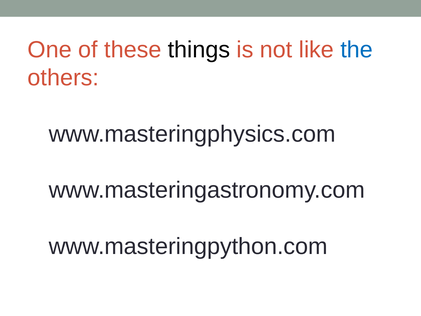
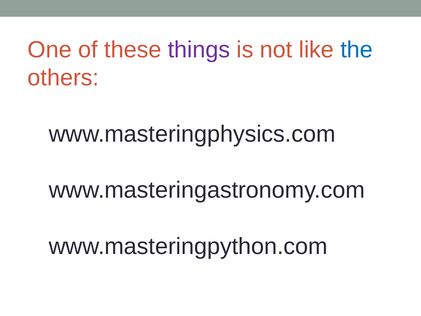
things colour: black -> purple
